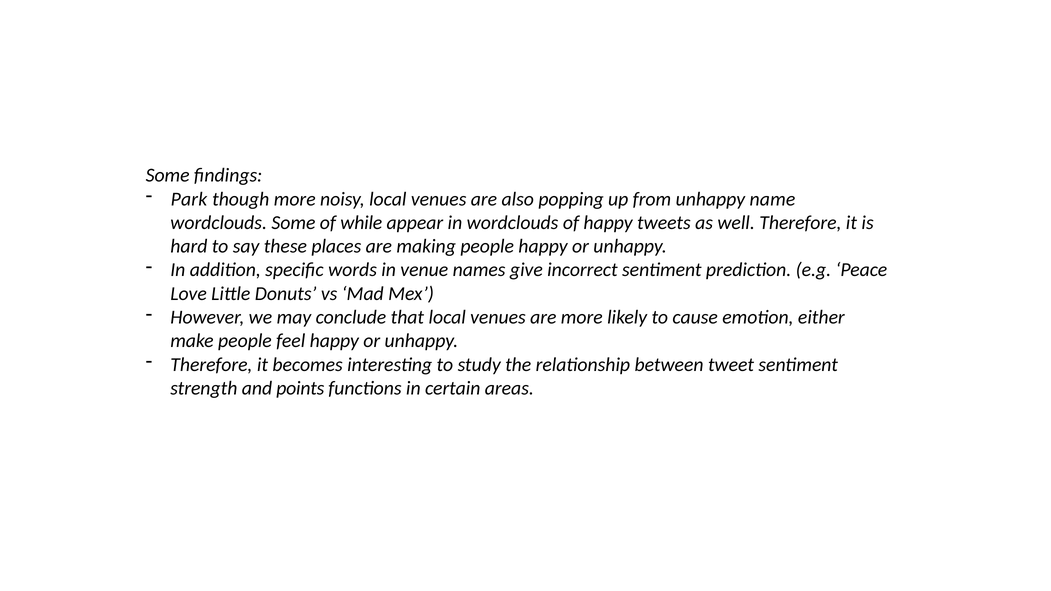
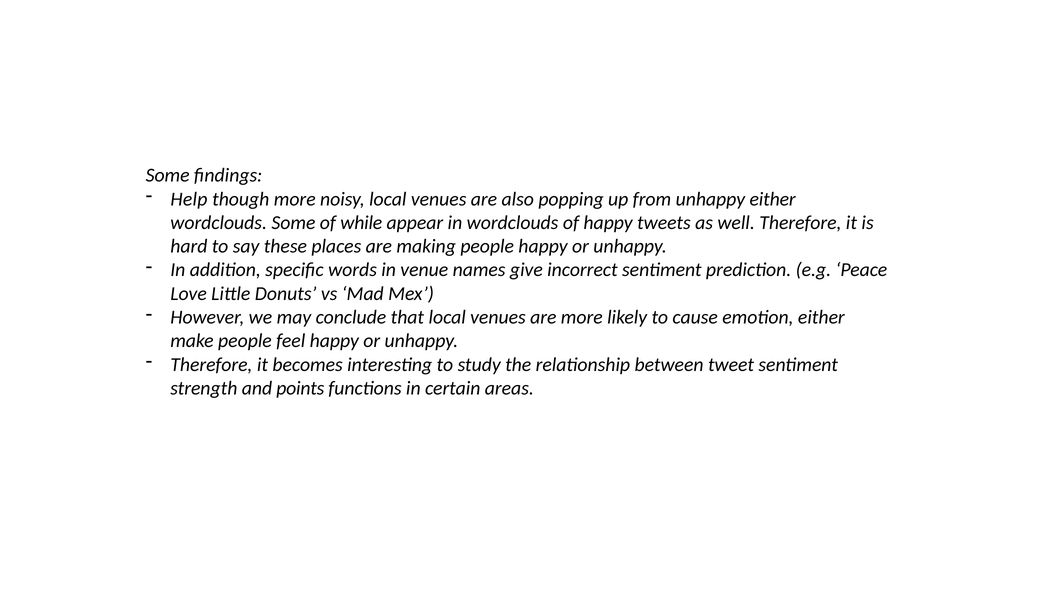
Park: Park -> Help
unhappy name: name -> either
